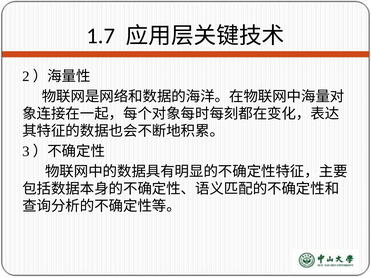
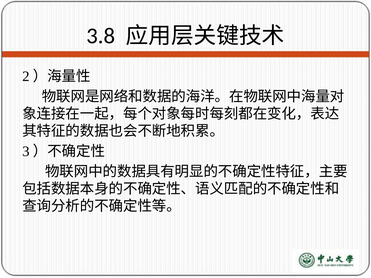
1.7: 1.7 -> 3.8
